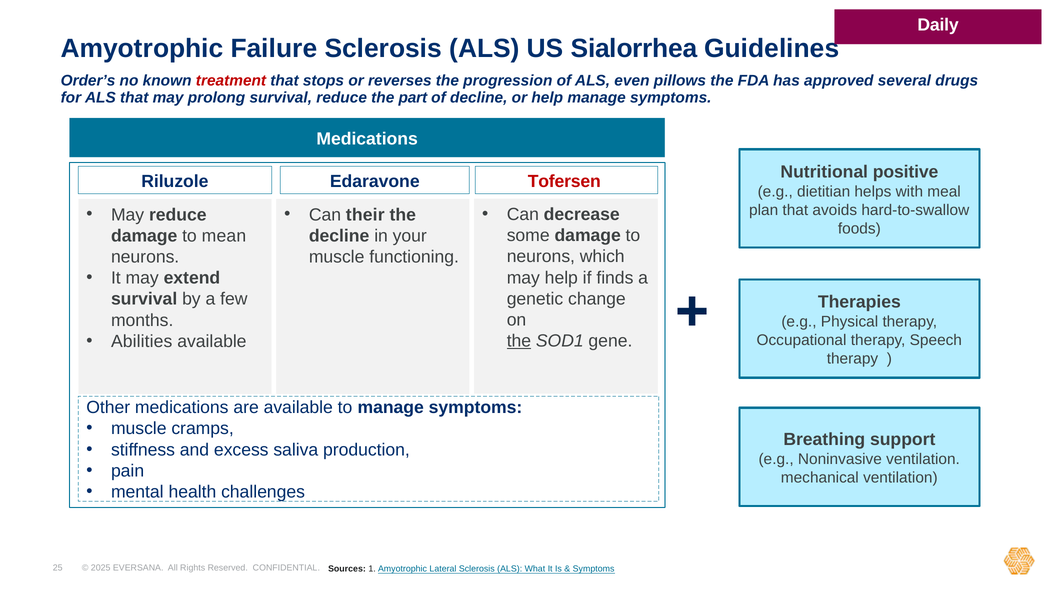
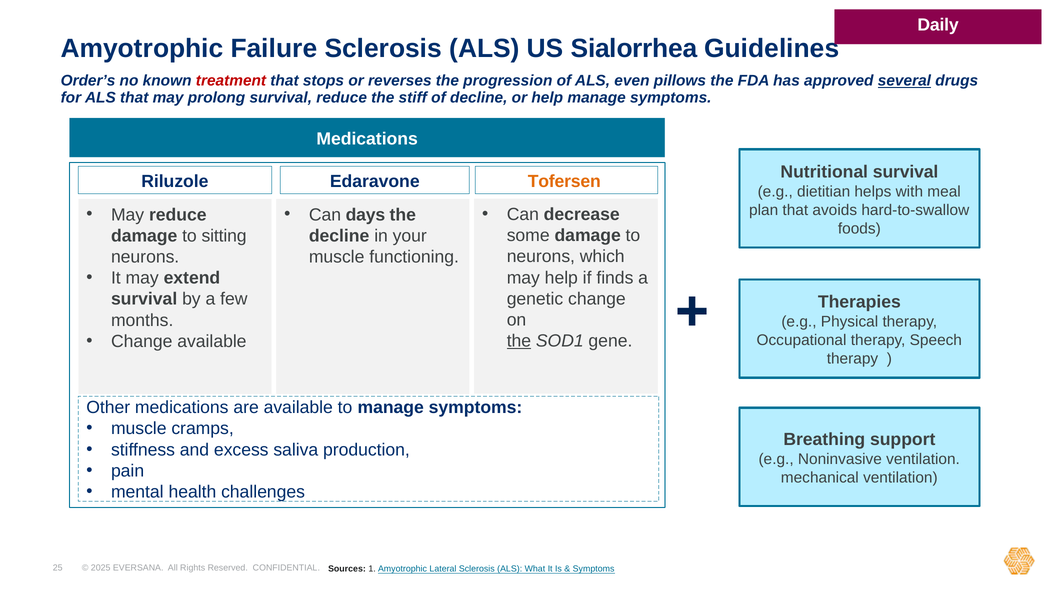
several underline: none -> present
part: part -> stiff
Nutritional positive: positive -> survival
Tofersen colour: red -> orange
their: their -> days
mean: mean -> sitting
Abilities at (142, 341): Abilities -> Change
